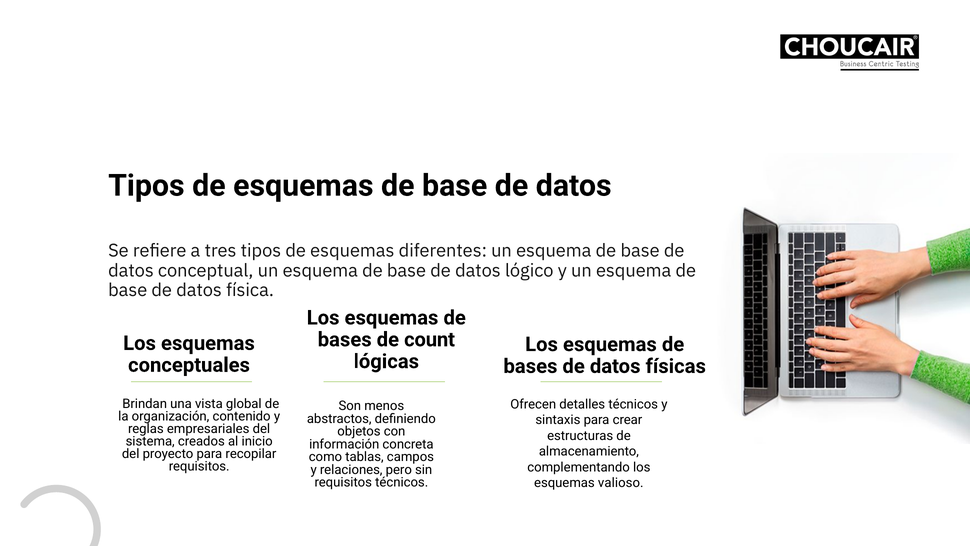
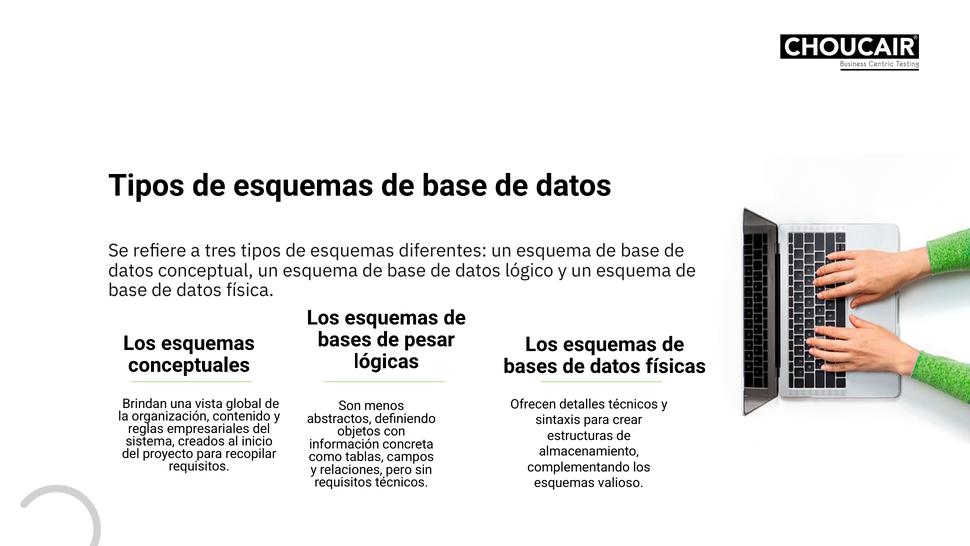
count: count -> pesar
